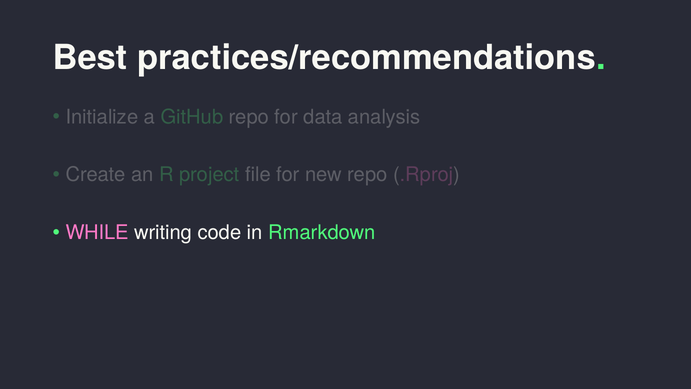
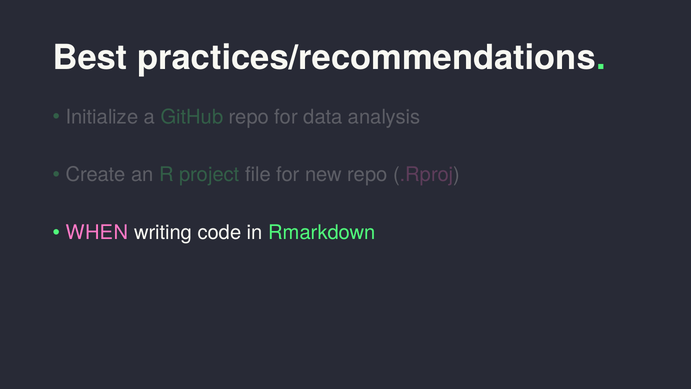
WHILE: WHILE -> WHEN
